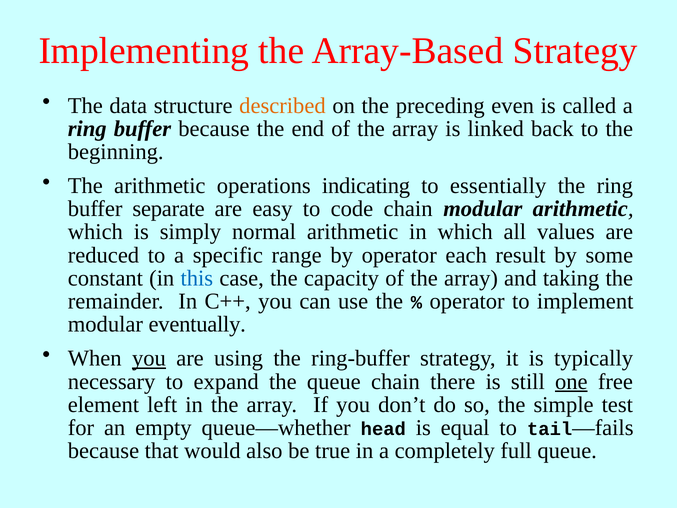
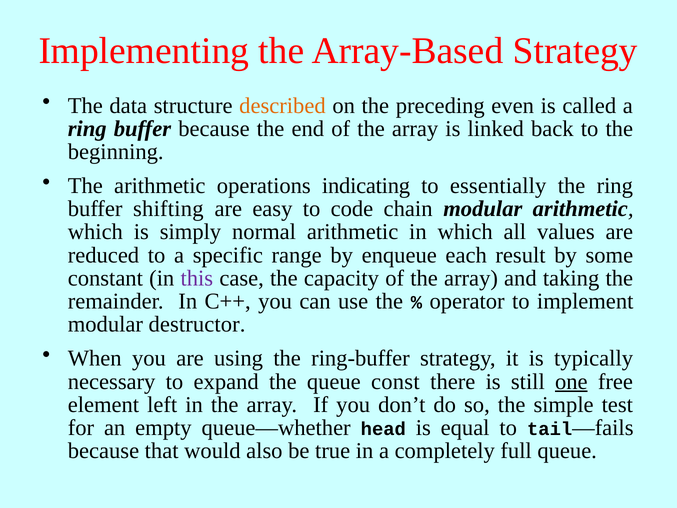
separate: separate -> shifting
by operator: operator -> enqueue
this colour: blue -> purple
eventually: eventually -> destructor
you at (149, 358) underline: present -> none
queue chain: chain -> const
